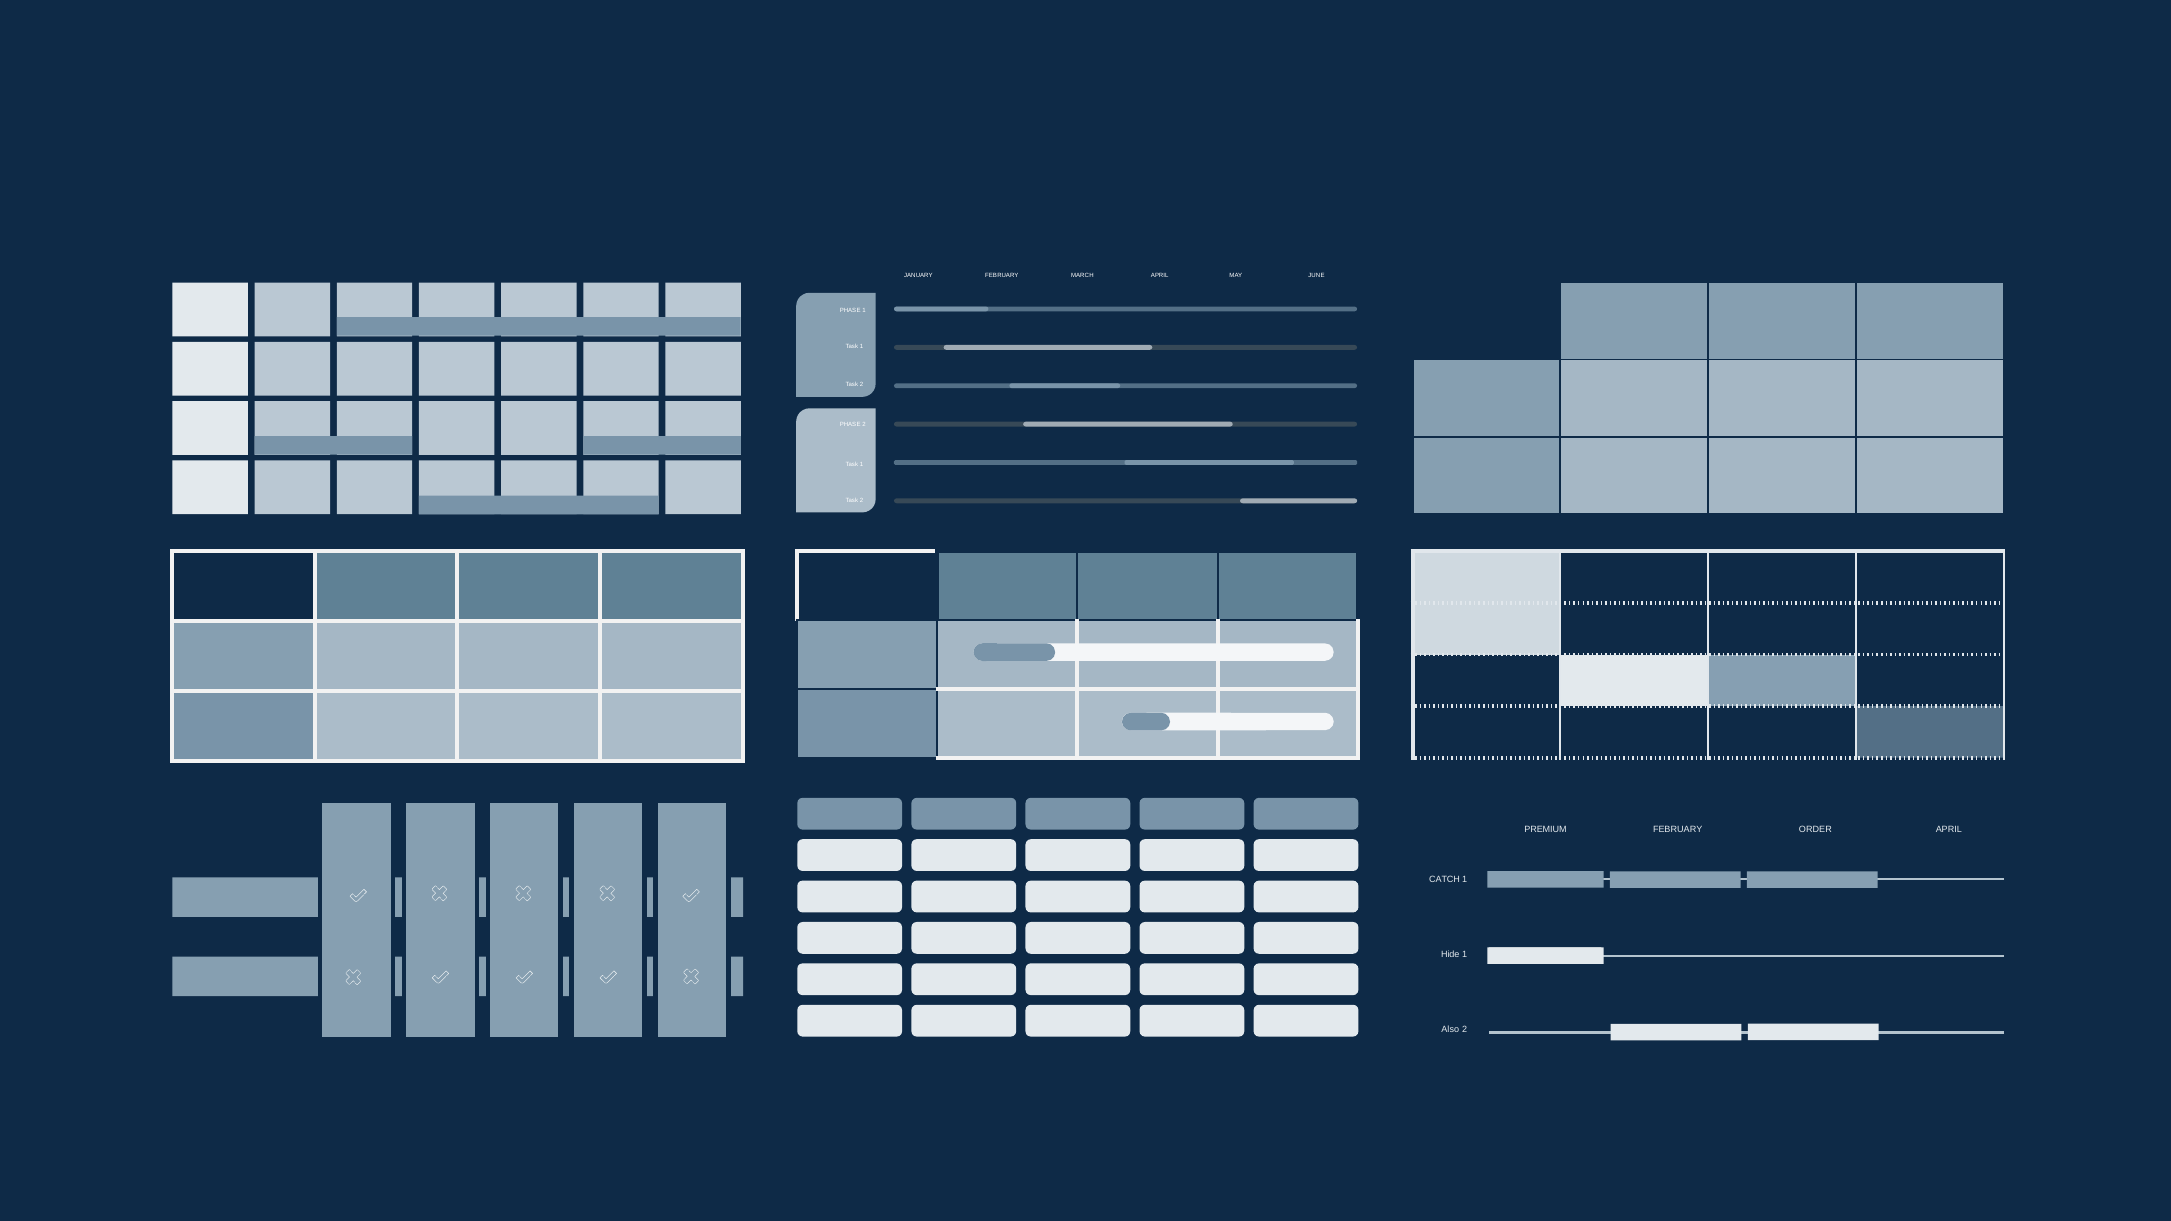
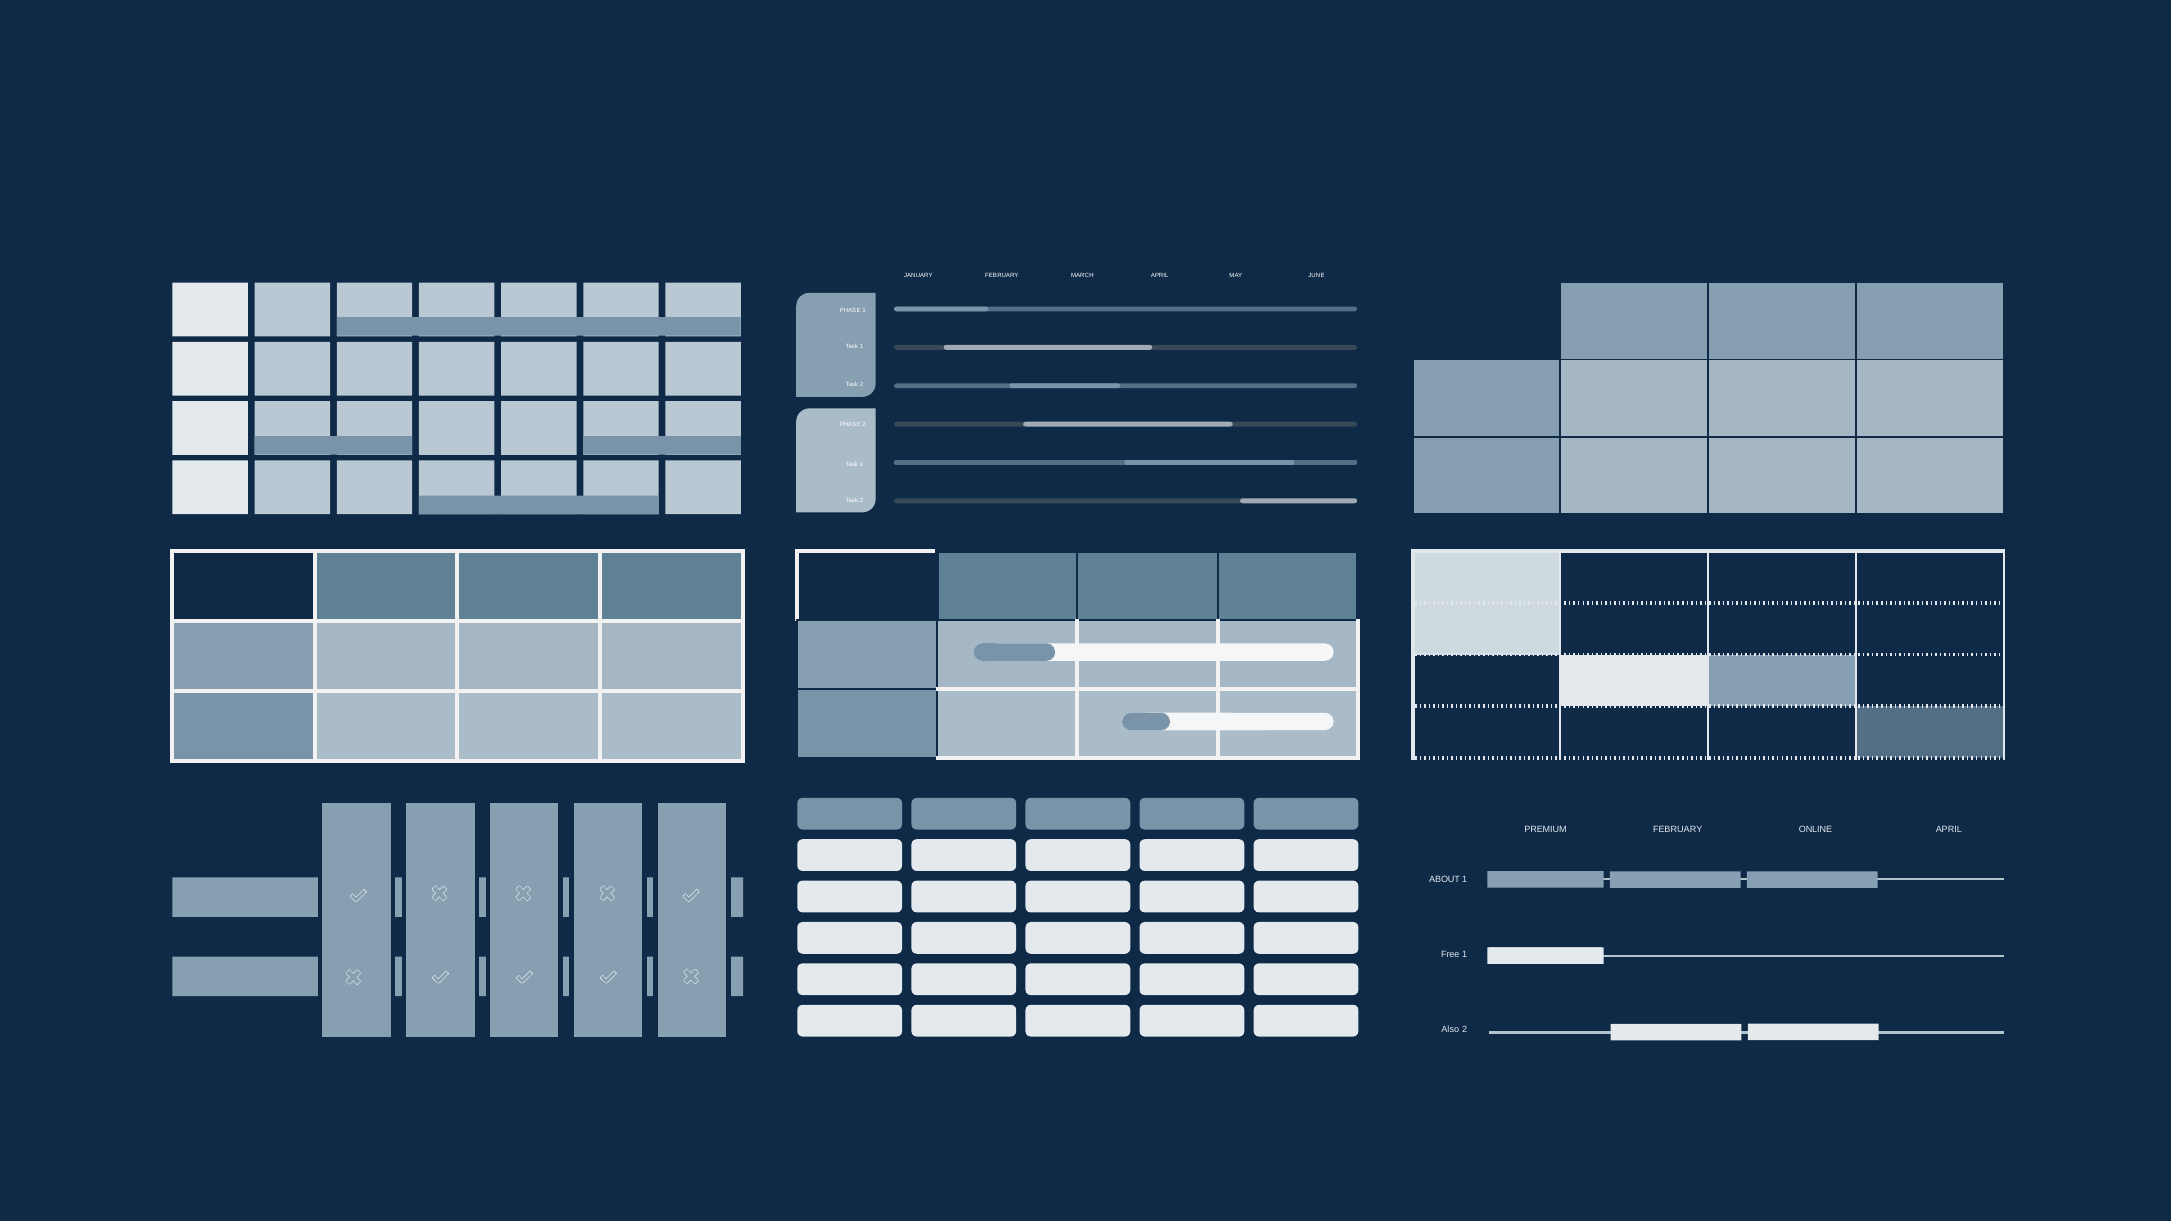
ORDER: ORDER -> ONLINE
CATCH: CATCH -> ABOUT
Hide: Hide -> Free
